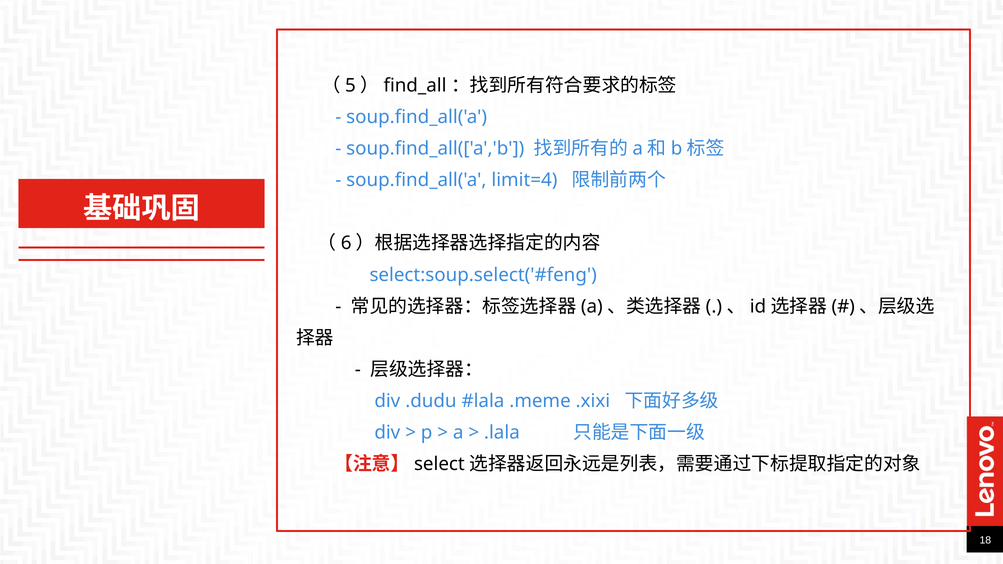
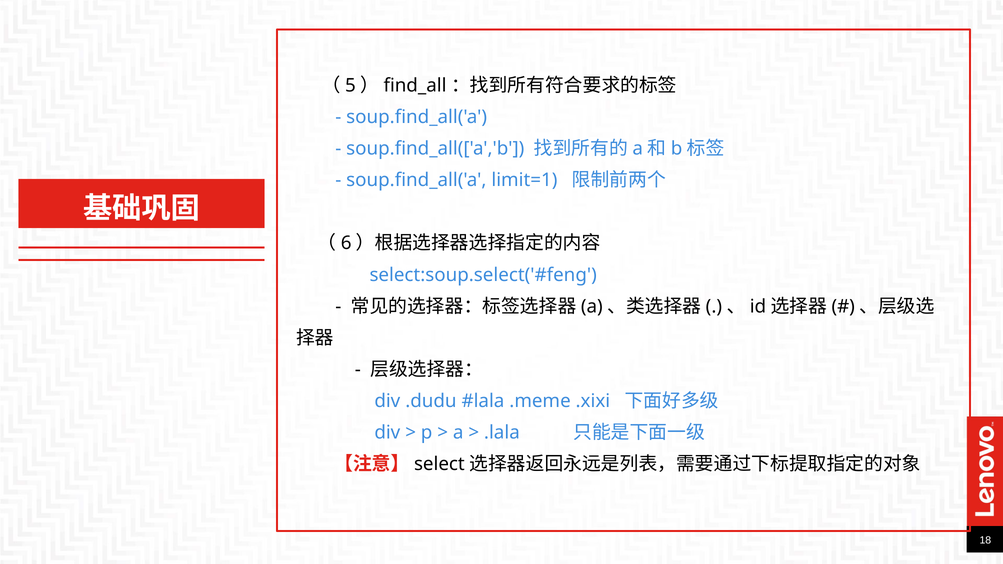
limit=4: limit=4 -> limit=1
